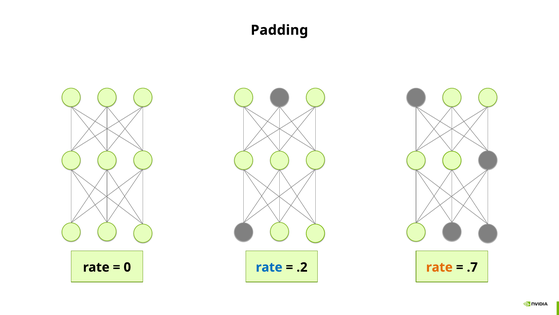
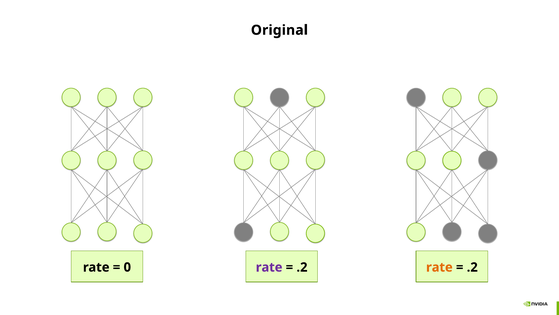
Padding: Padding -> Original
rate at (269, 267) colour: blue -> purple
.7 at (472, 267): .7 -> .2
